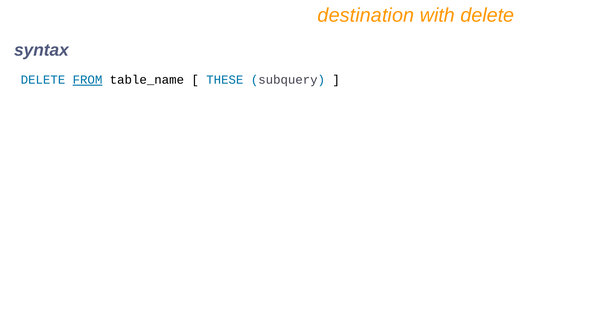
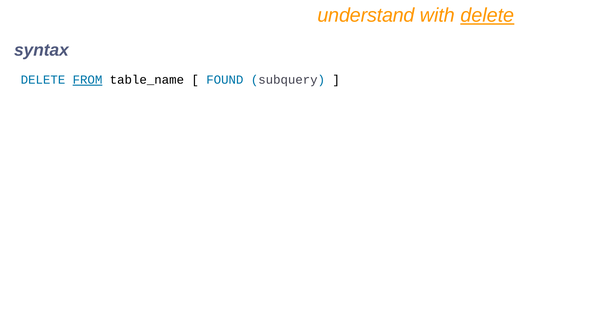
destination: destination -> understand
delete at (487, 15) underline: none -> present
THESE: THESE -> FOUND
